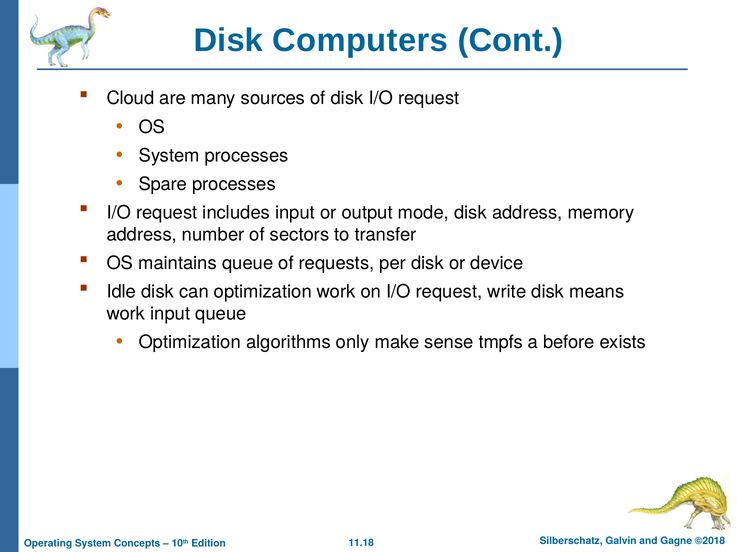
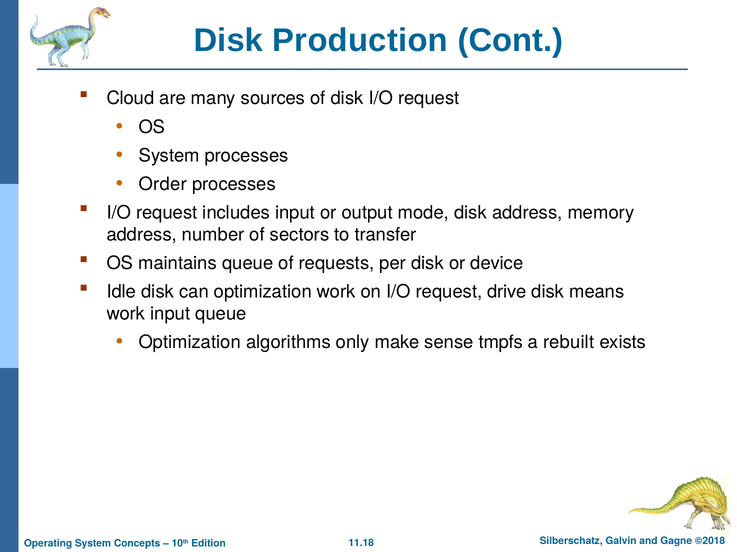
Computers: Computers -> Production
Spare: Spare -> Order
write: write -> drive
before: before -> rebuilt
